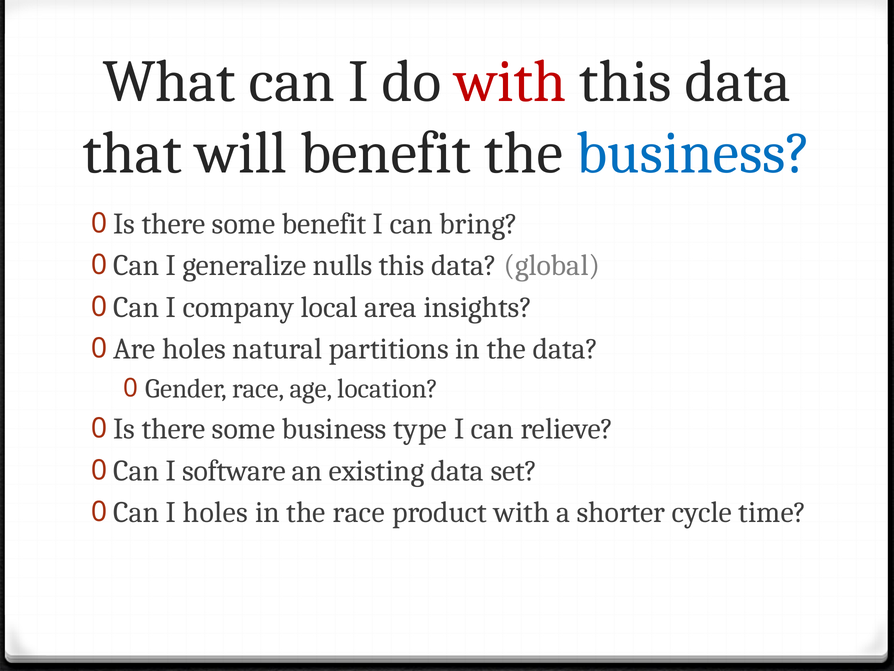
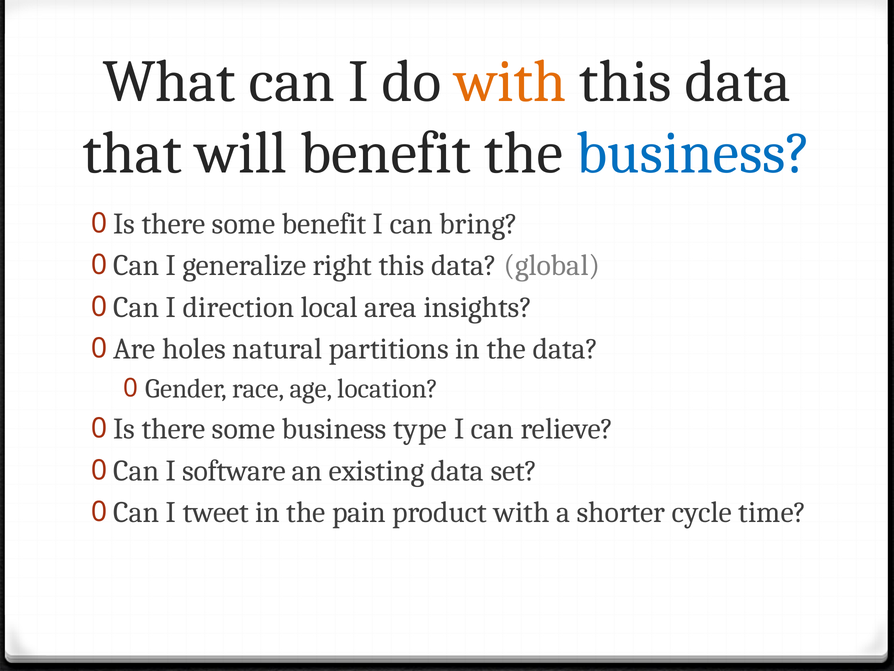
with at (510, 82) colour: red -> orange
nulls: nulls -> right
company: company -> direction
I holes: holes -> tweet
the race: race -> pain
